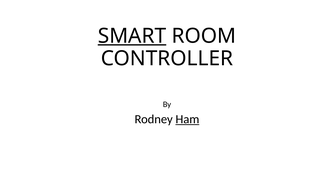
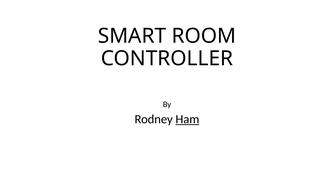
SMART underline: present -> none
